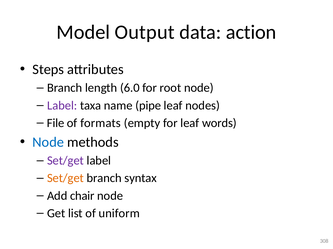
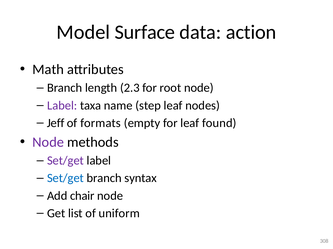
Output: Output -> Surface
Steps: Steps -> Math
6.0: 6.0 -> 2.3
pipe: pipe -> step
File: File -> Jeff
words: words -> found
Node at (48, 143) colour: blue -> purple
Set/get at (65, 179) colour: orange -> blue
